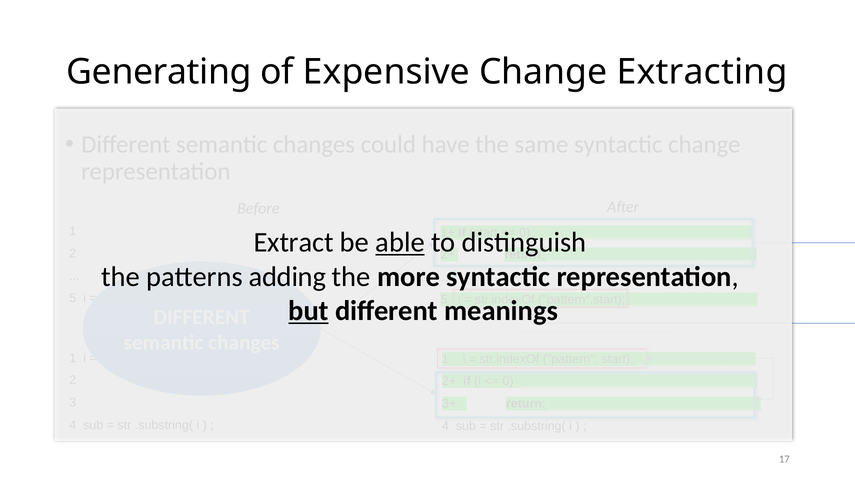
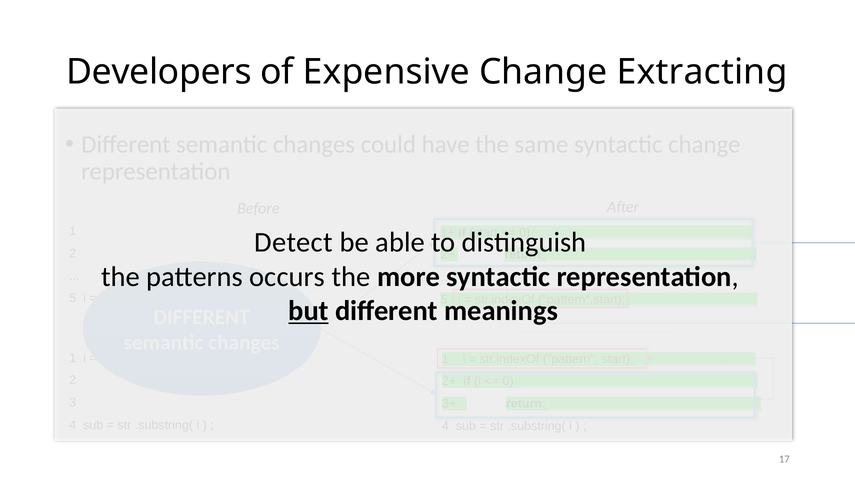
Generating: Generating -> Developers
Extract: Extract -> Detect
able underline: present -> none
adding: adding -> occurs
